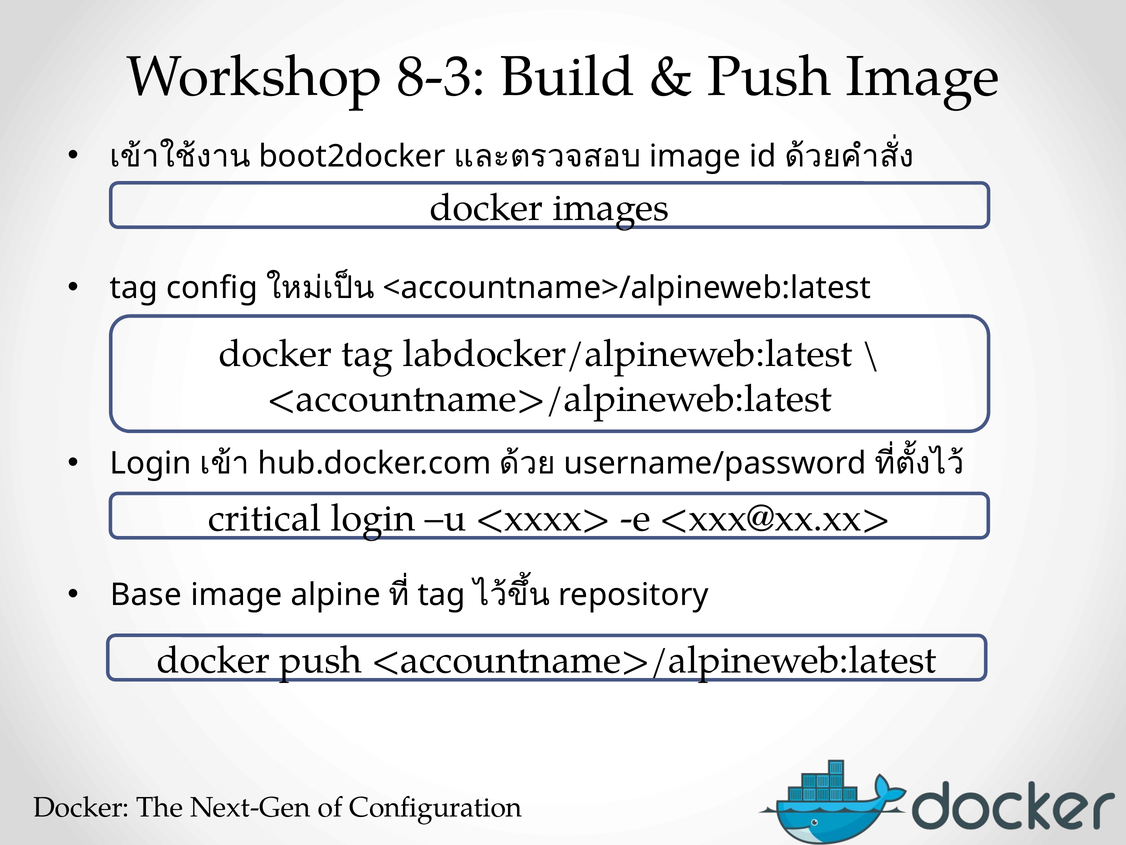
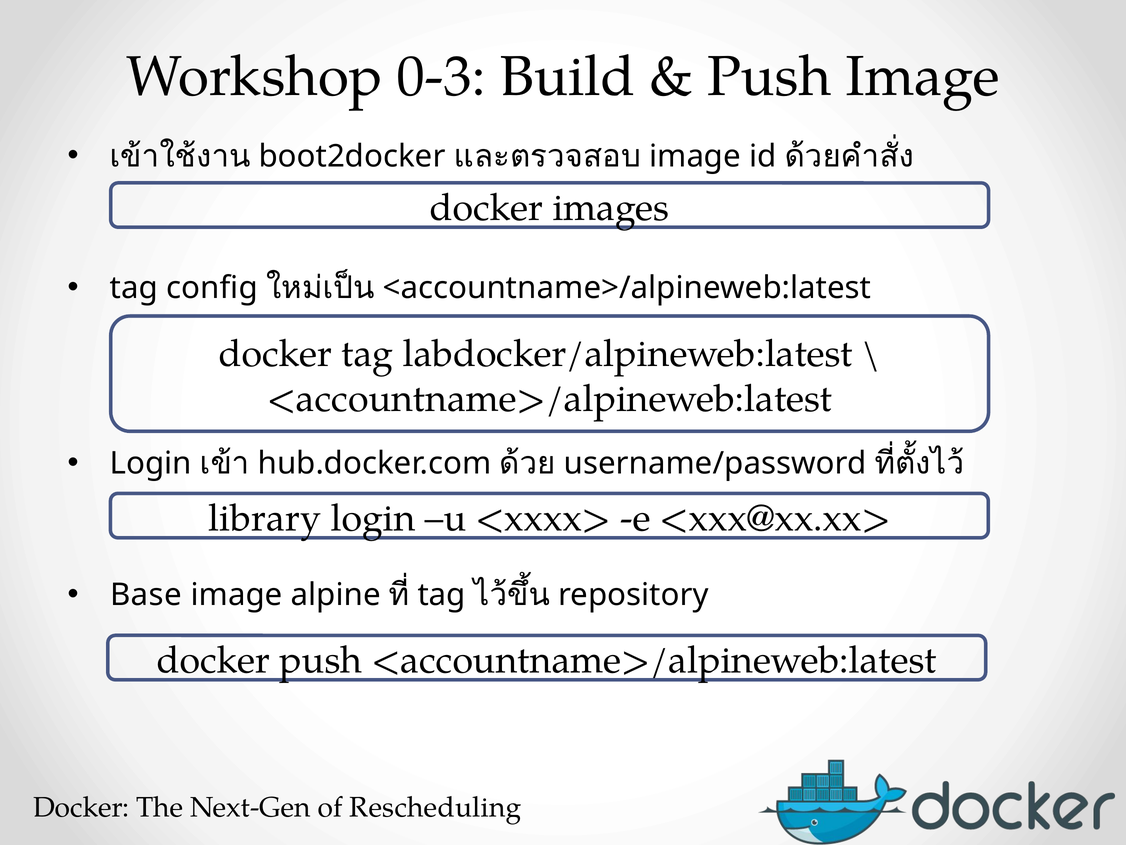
8-3: 8-3 -> 0-3
critical: critical -> library
Configuration: Configuration -> Rescheduling
